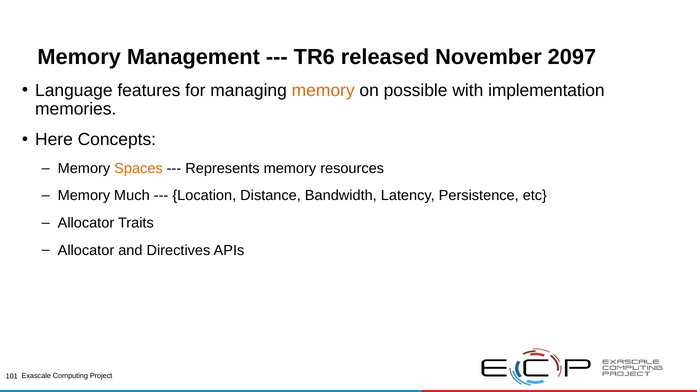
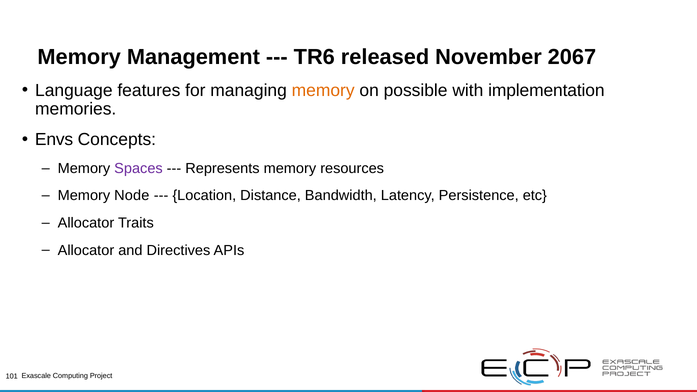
2097: 2097 -> 2067
Here: Here -> Envs
Spaces colour: orange -> purple
Much: Much -> Node
